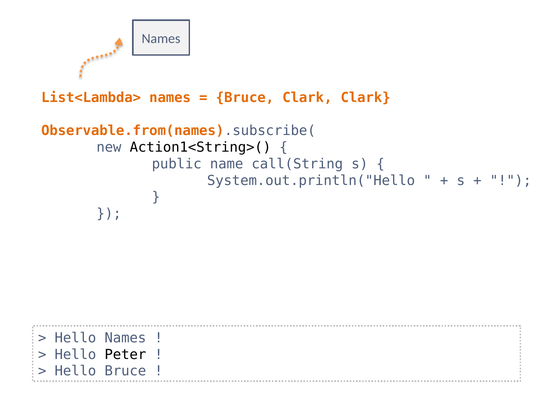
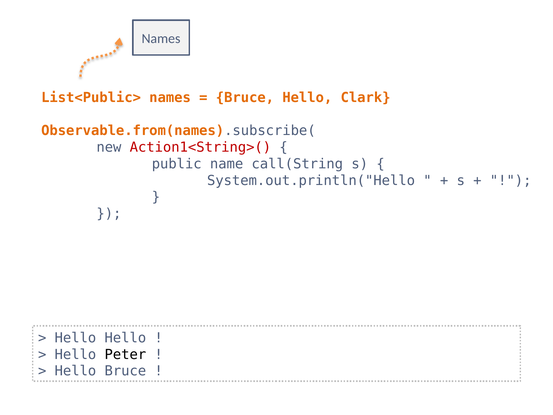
List<Lambda>: List<Lambda> -> List<Public>
Bruce Clark: Clark -> Hello
Action1<String>( colour: black -> red
Hello Names: Names -> Hello
